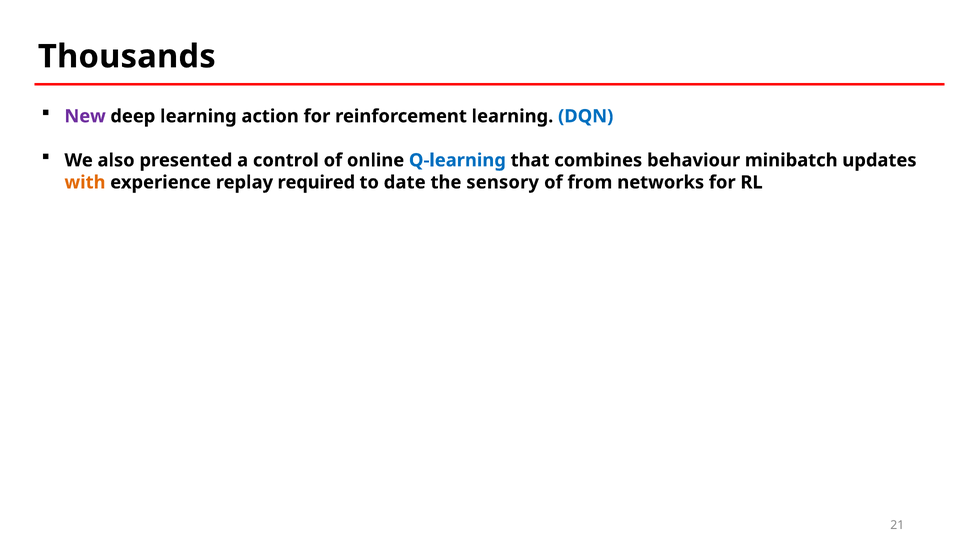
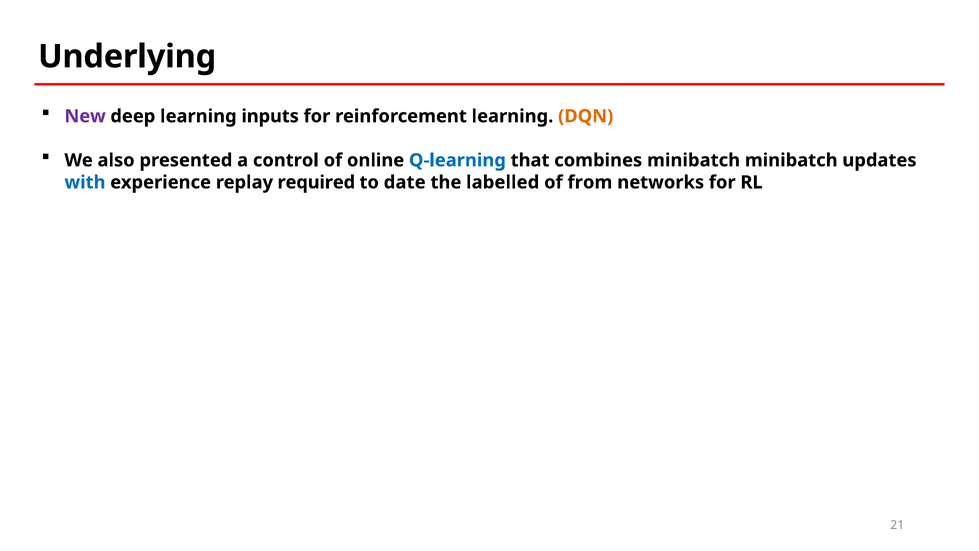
Thousands: Thousands -> Underlying
action: action -> inputs
DQN colour: blue -> orange
combines behaviour: behaviour -> minibatch
with colour: orange -> blue
sensory: sensory -> labelled
